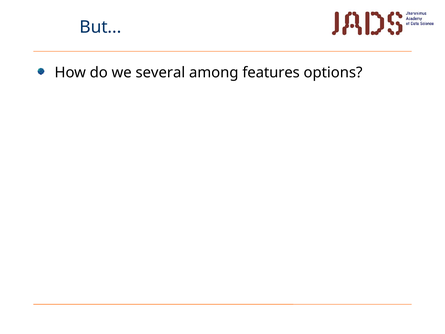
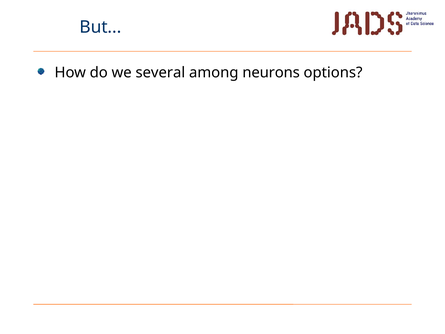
features: features -> neurons
